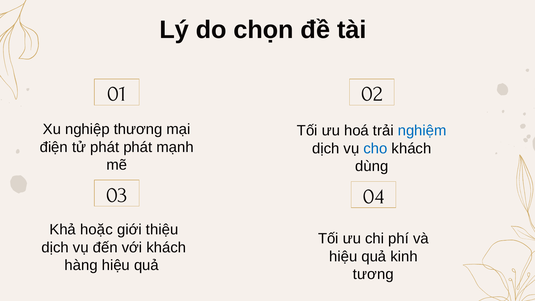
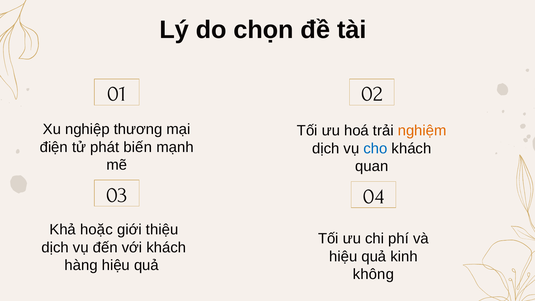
nghiệm colour: blue -> orange
phát phát: phát -> biến
dùng: dùng -> quan
tương: tương -> không
